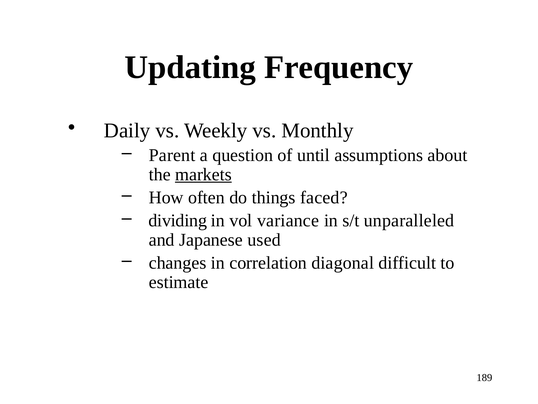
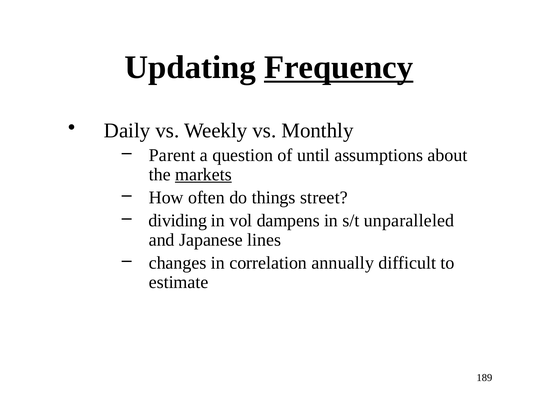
Frequency underline: none -> present
faced: faced -> street
variance: variance -> dampens
used: used -> lines
diagonal: diagonal -> annually
